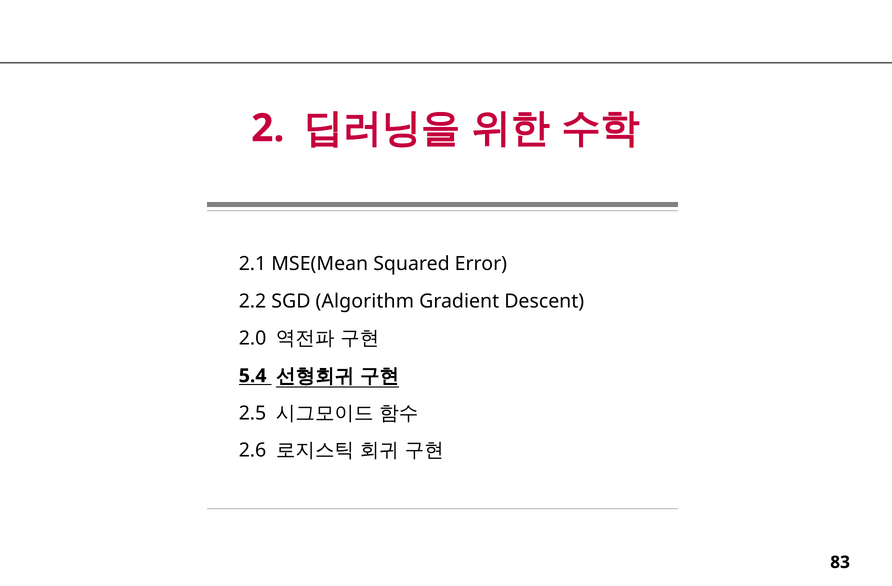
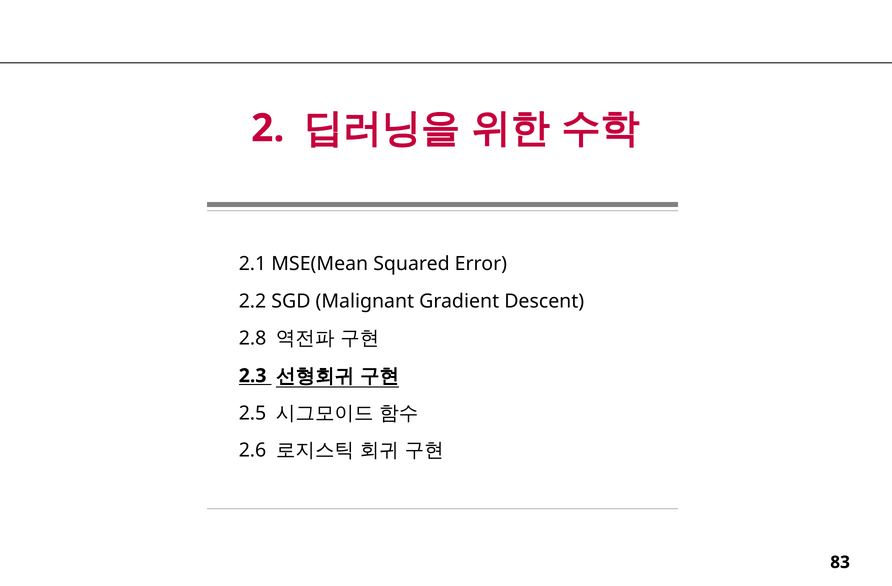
Algorithm: Algorithm -> Malignant
2.0: 2.0 -> 2.8
5.4: 5.4 -> 2.3
